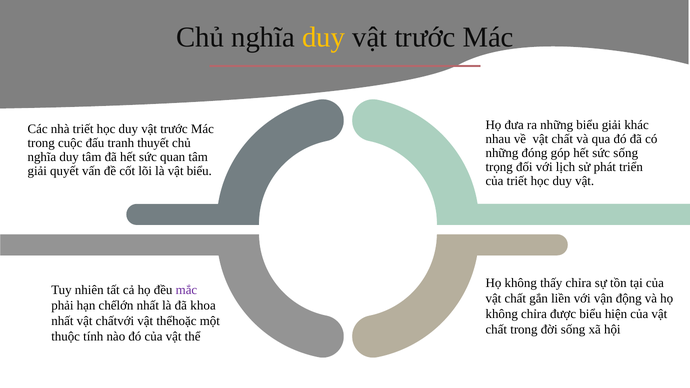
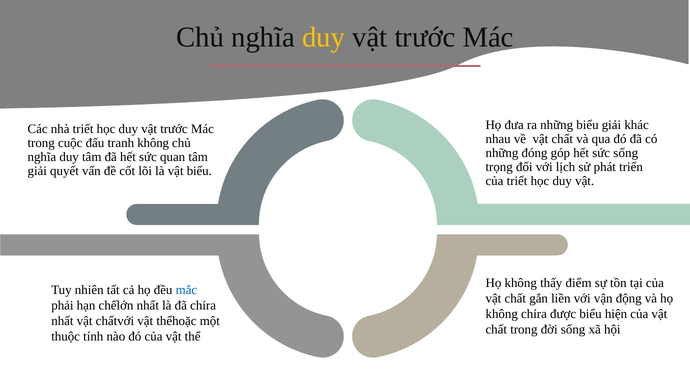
tranh thuyết: thuyết -> không
thấy chỉra: chỉra -> điểm
mắc colour: purple -> blue
đã khoa: khoa -> chỉra
